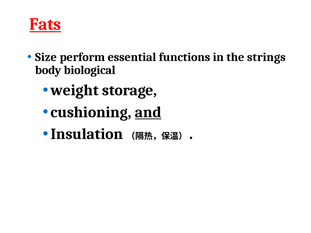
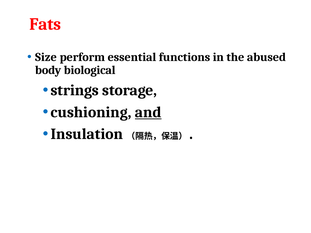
Fats underline: present -> none
strings: strings -> abused
weight: weight -> strings
